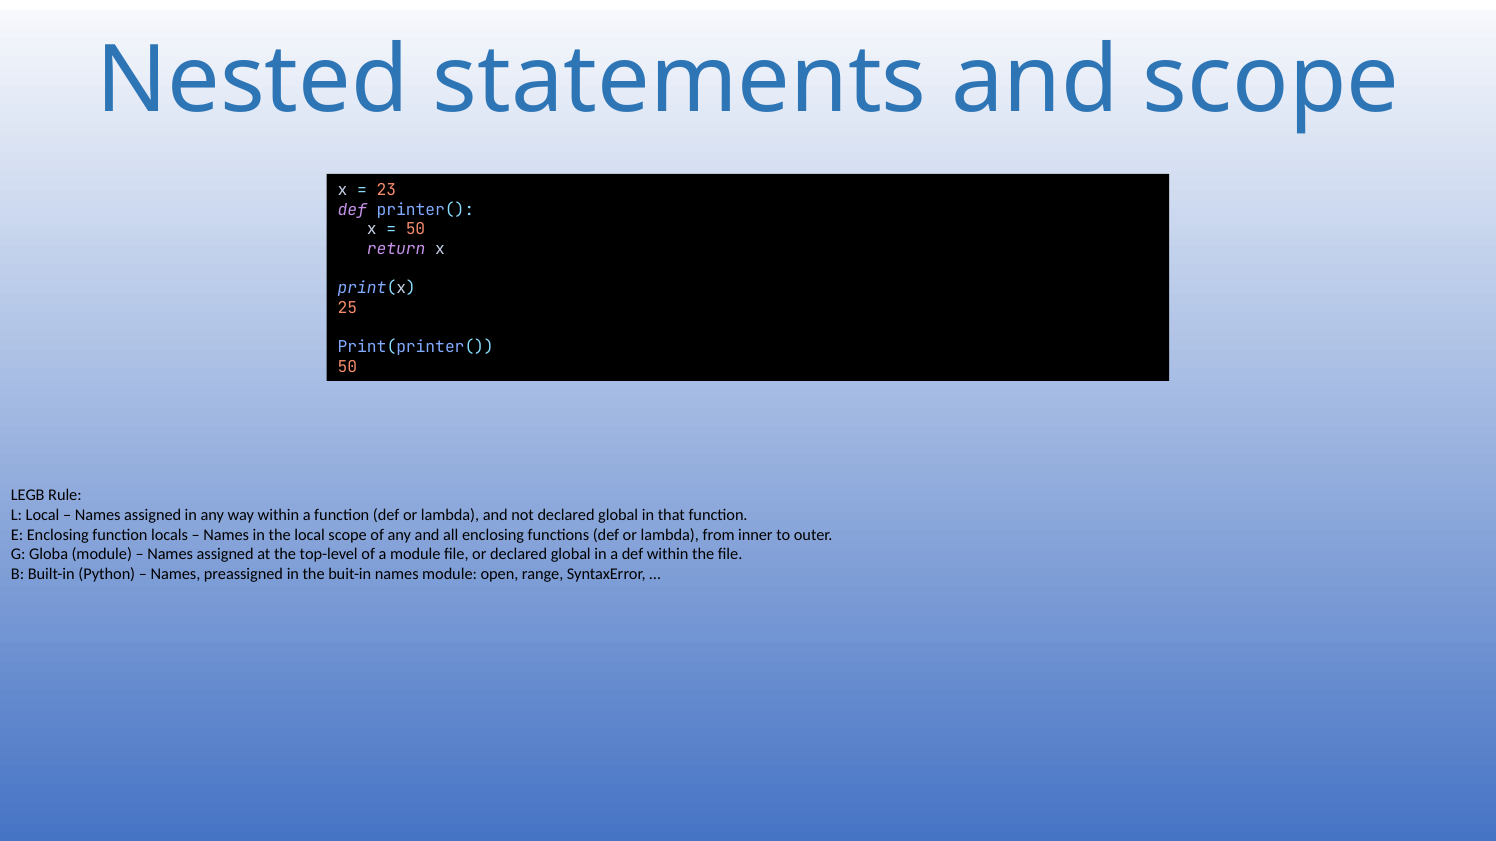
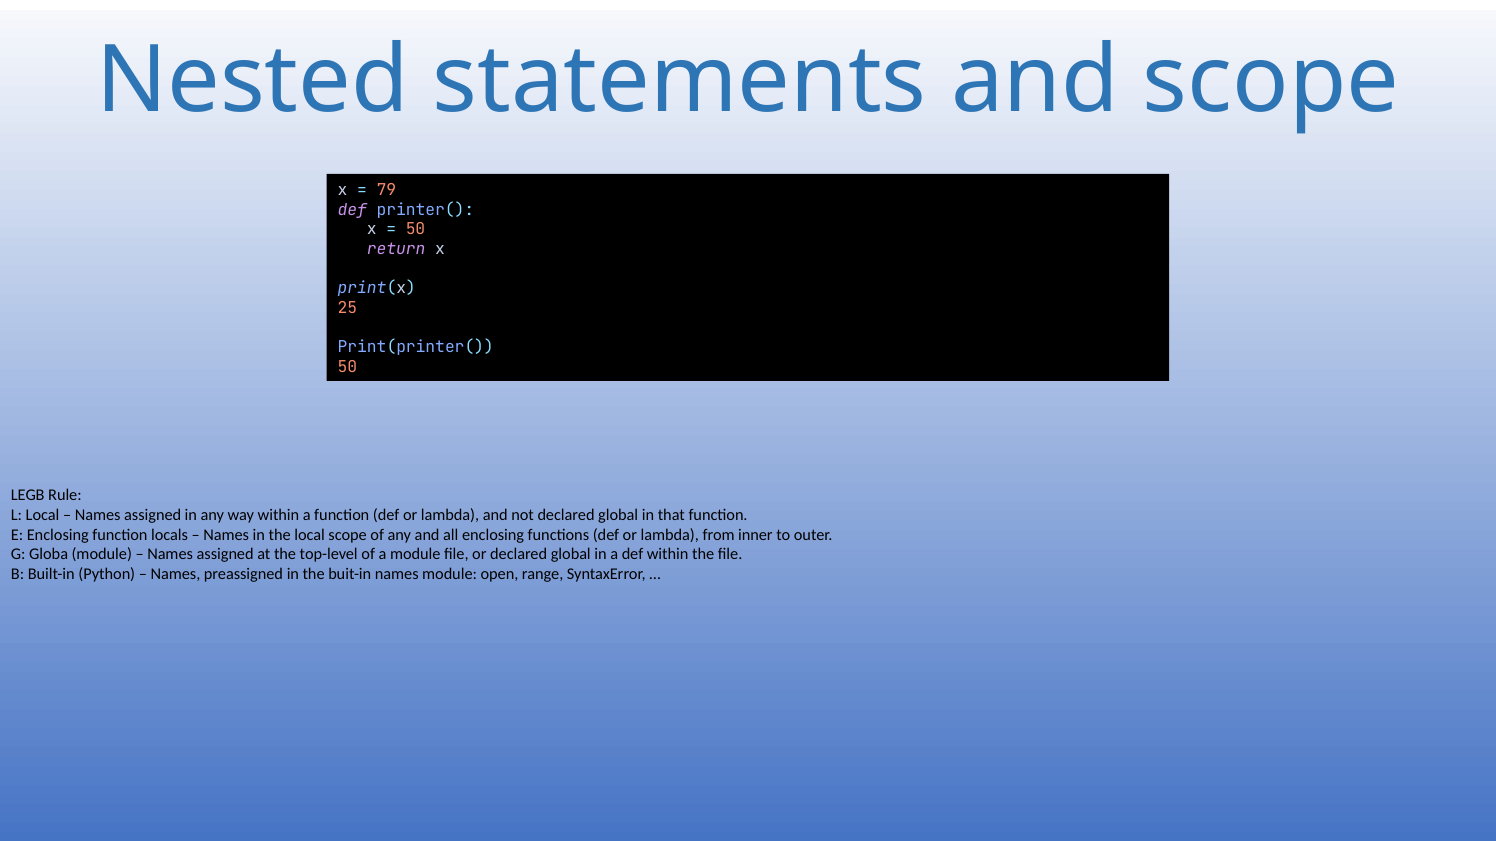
23: 23 -> 79
